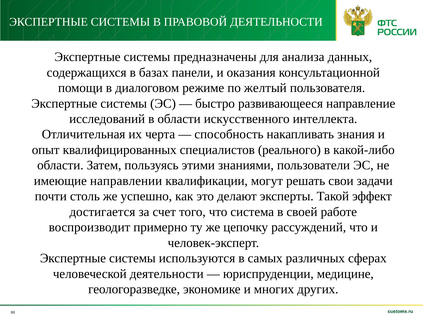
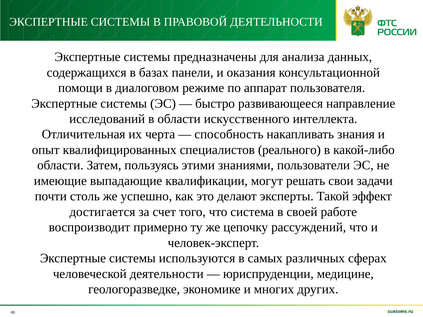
желтый: желтый -> аппарат
направлении: направлении -> выпадающие
